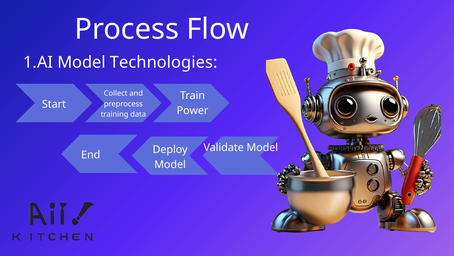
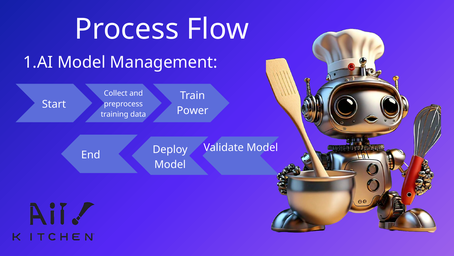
Technologies: Technologies -> Management
